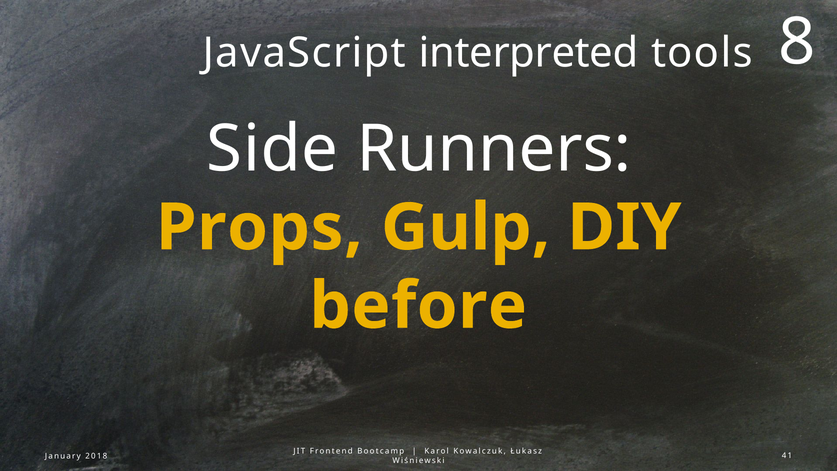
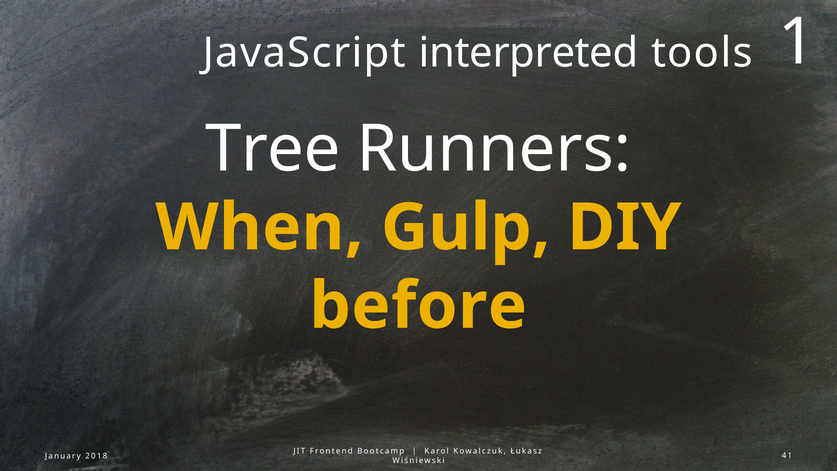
8: 8 -> 1
Side: Side -> Tree
Props: Props -> When
